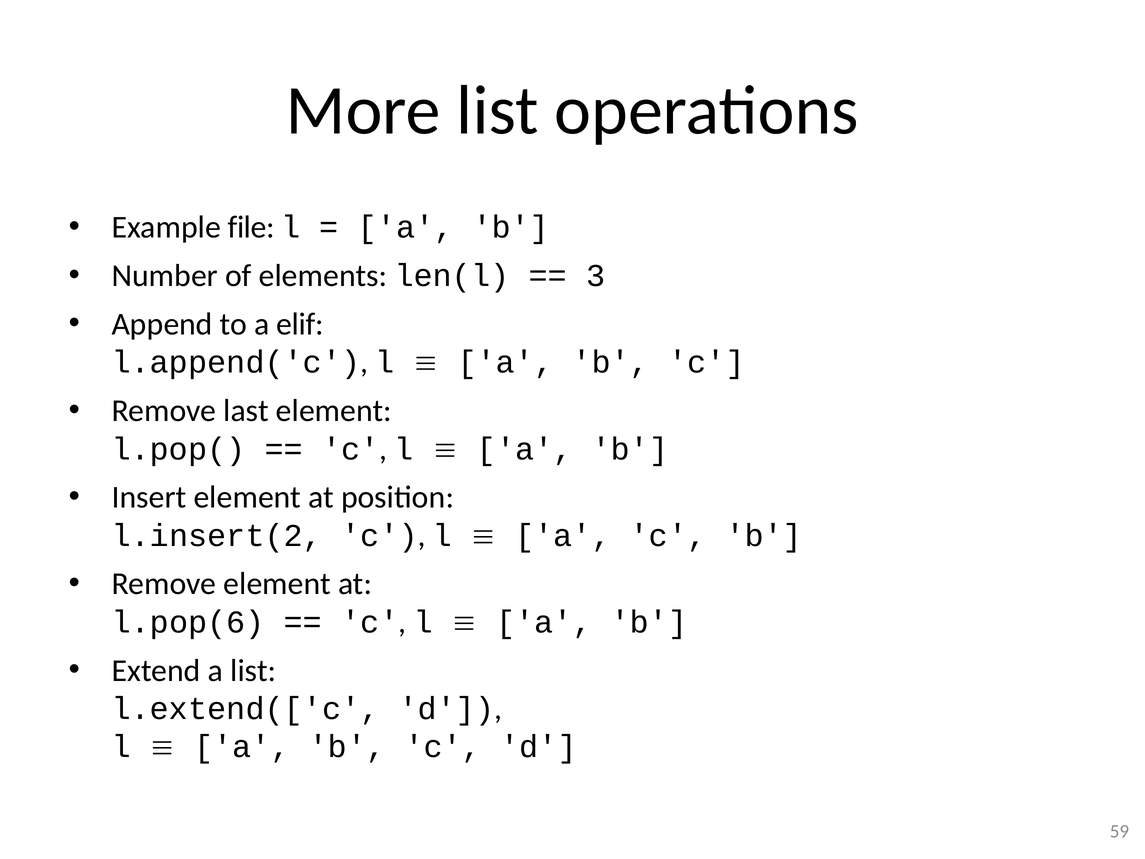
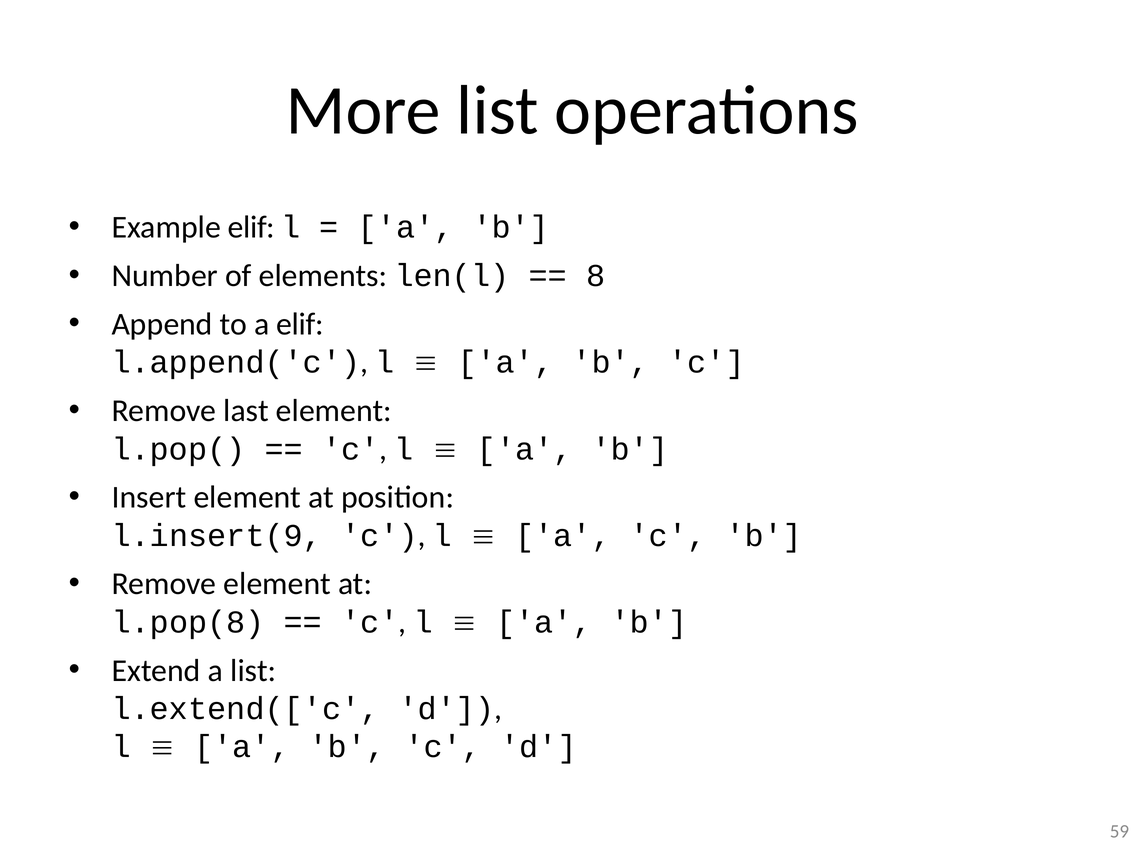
Example file: file -> elif
3: 3 -> 8
l.insert(2: l.insert(2 -> l.insert(9
l.pop(6: l.pop(6 -> l.pop(8
